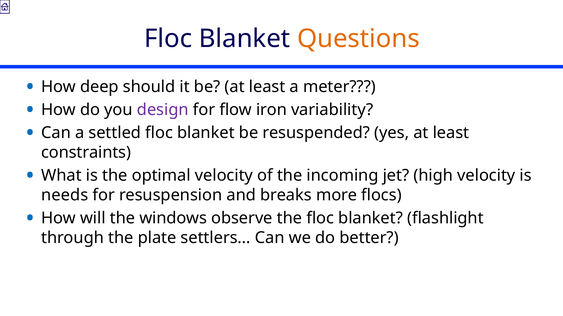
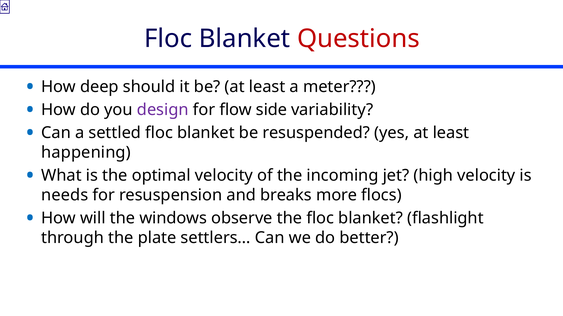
Questions colour: orange -> red
iron: iron -> side
constraints: constraints -> happening
